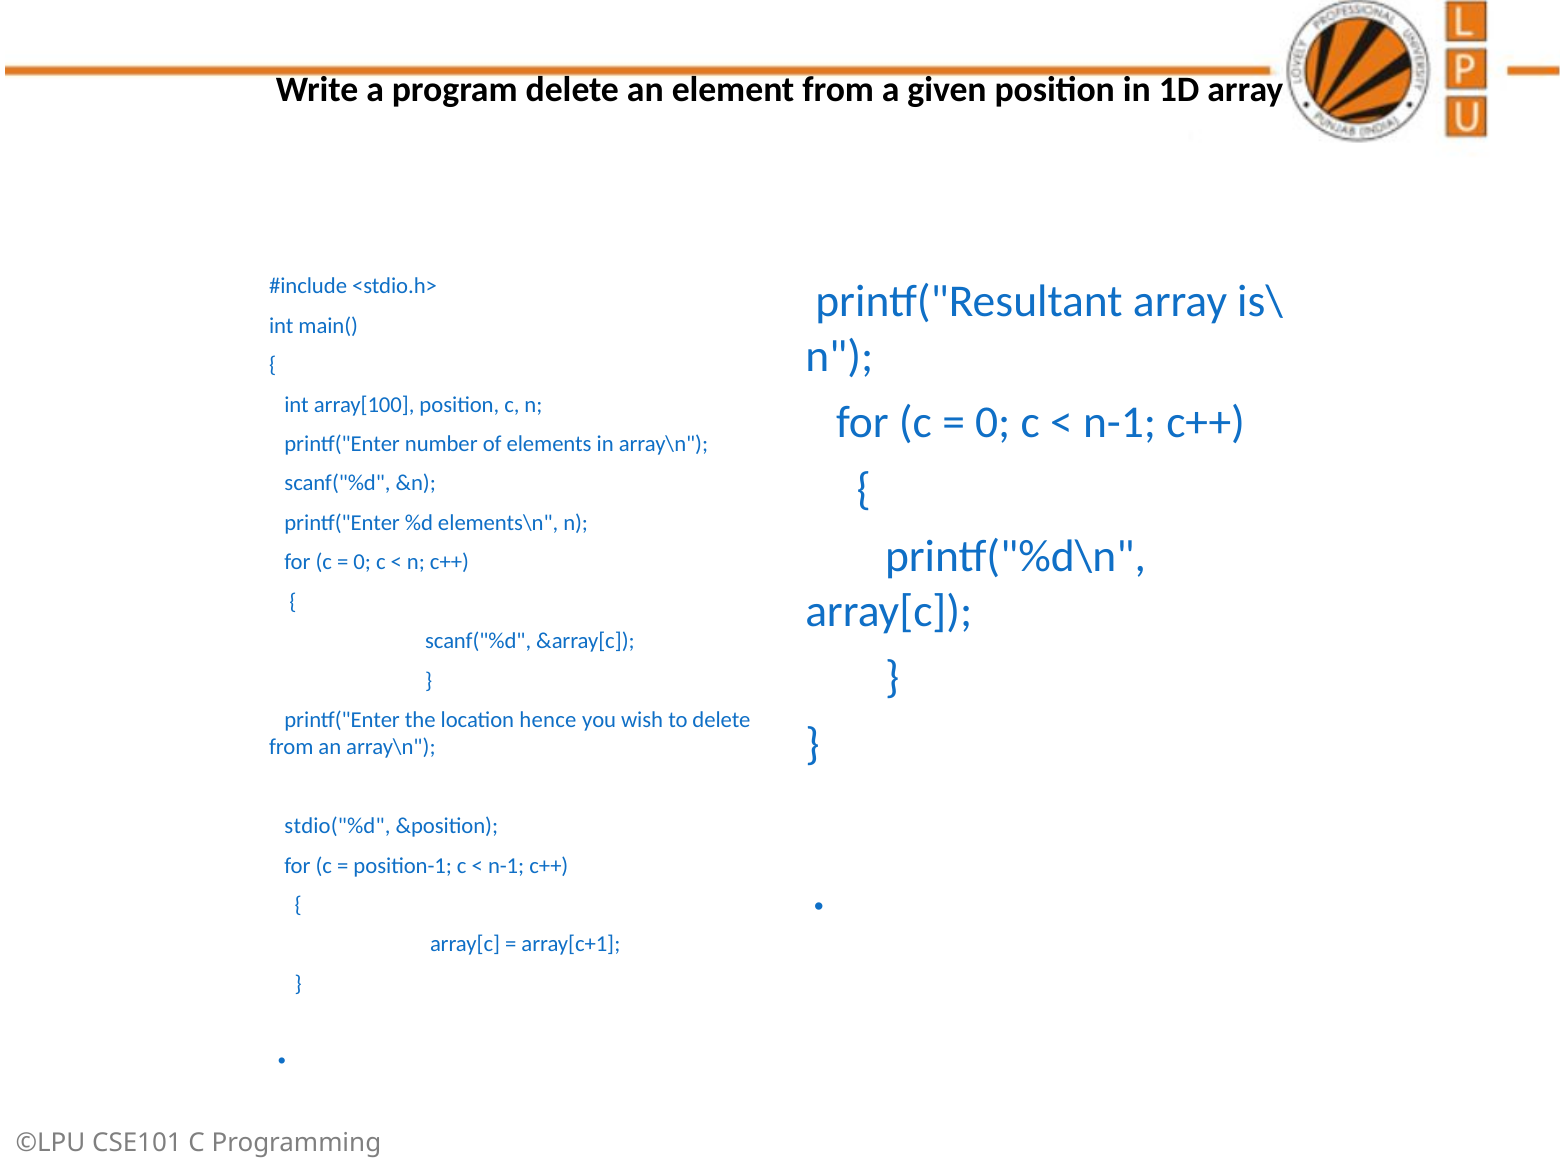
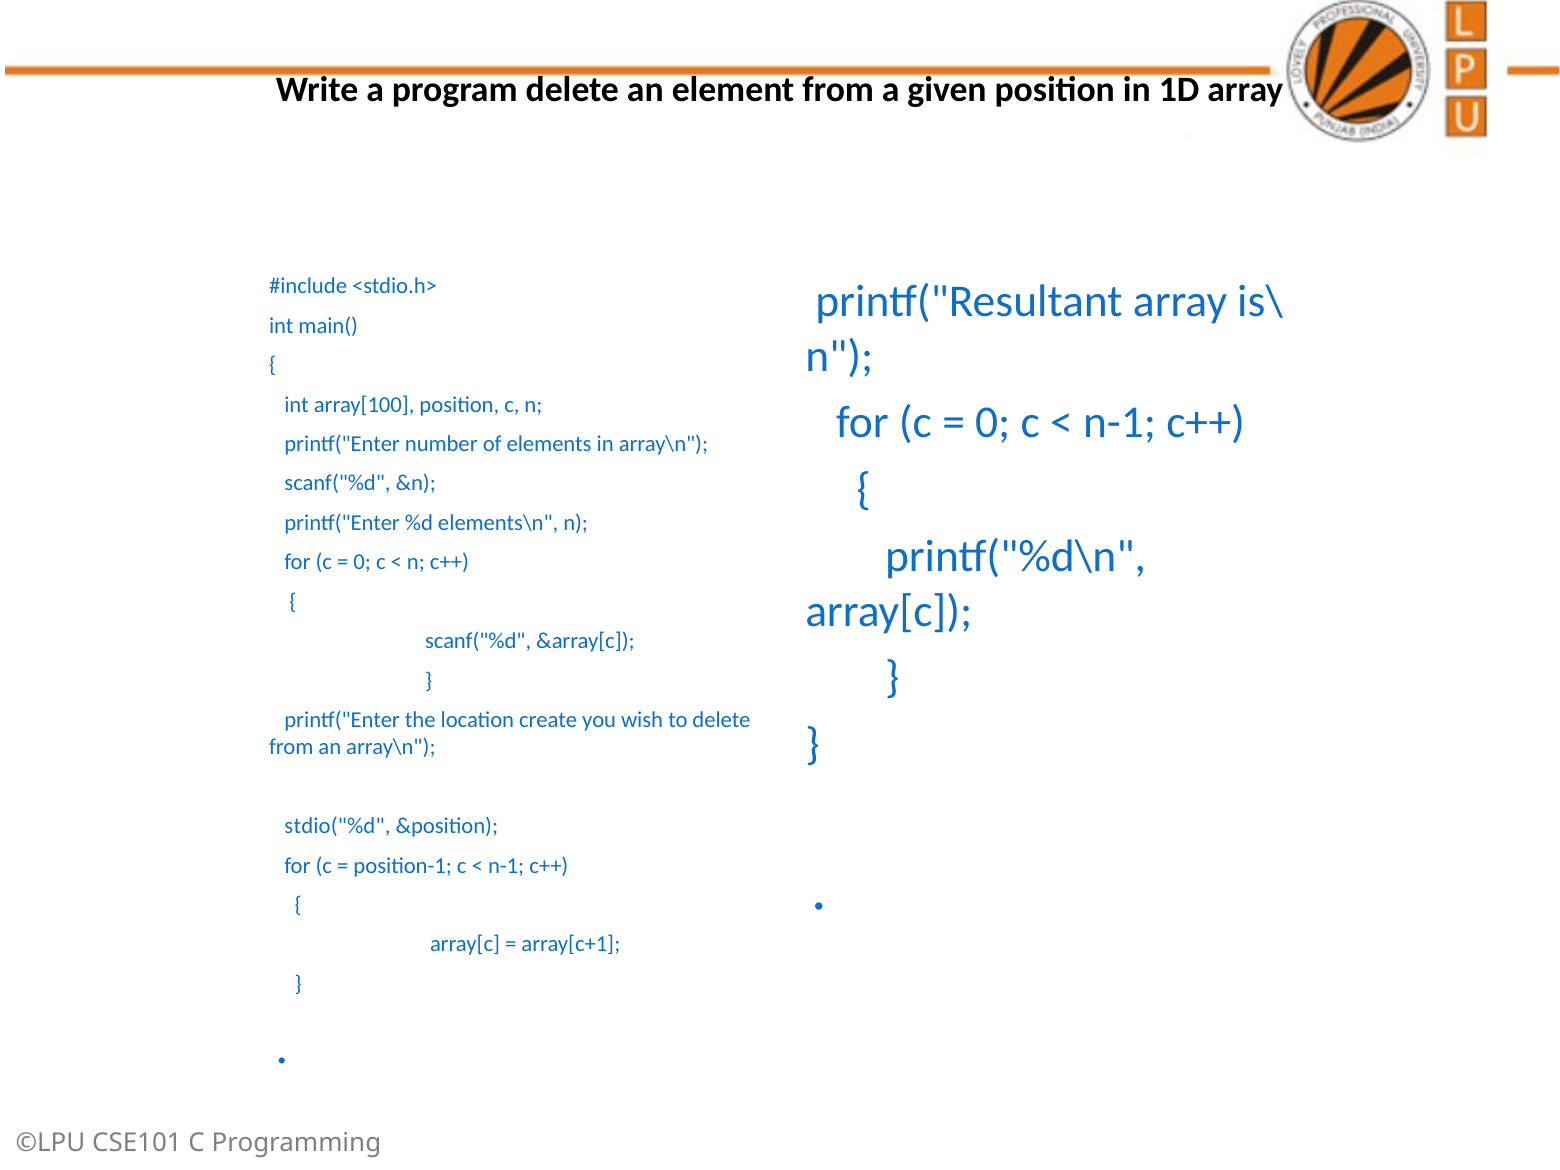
hence: hence -> create
